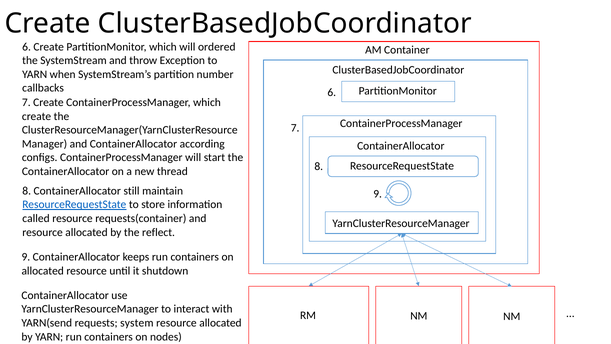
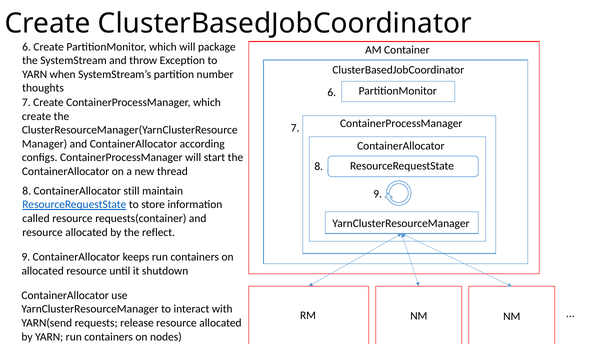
ordered: ordered -> package
callbacks: callbacks -> thoughts
system: system -> release
